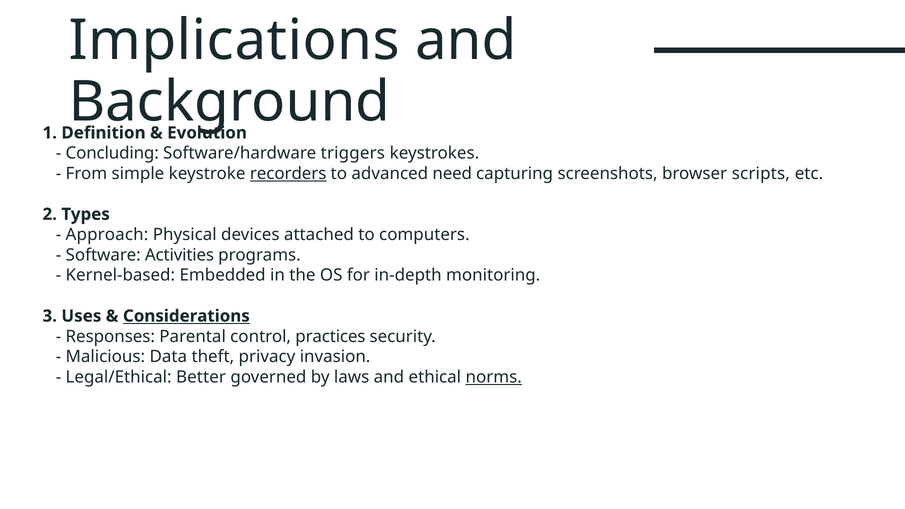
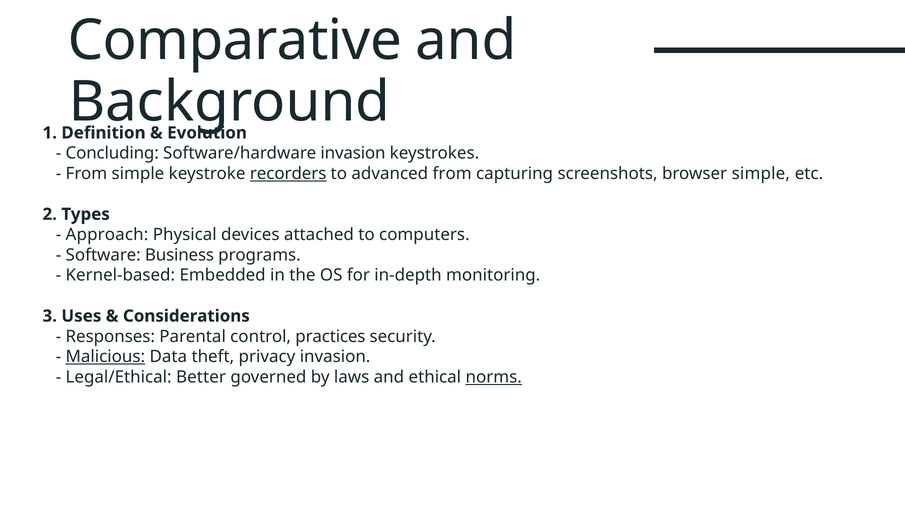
Implications: Implications -> Comparative
Software/hardware triggers: triggers -> invasion
advanced need: need -> from
browser scripts: scripts -> simple
Activities: Activities -> Business
Considerations underline: present -> none
Malicious underline: none -> present
